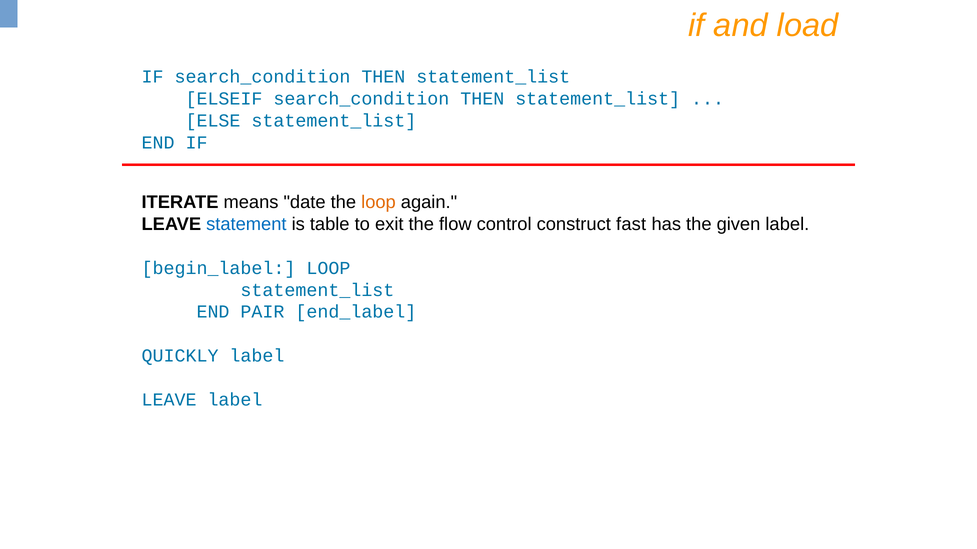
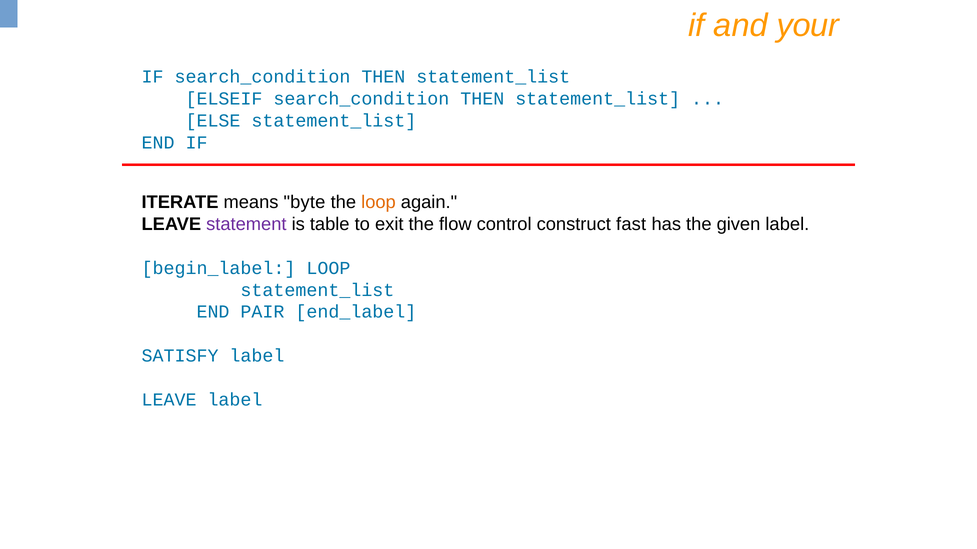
load: load -> your
date: date -> byte
statement colour: blue -> purple
QUICKLY: QUICKLY -> SATISFY
